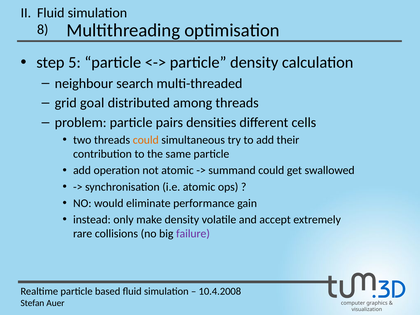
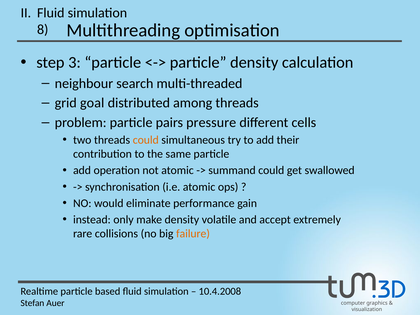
5: 5 -> 3
densities: densities -> pressure
failure colour: purple -> orange
